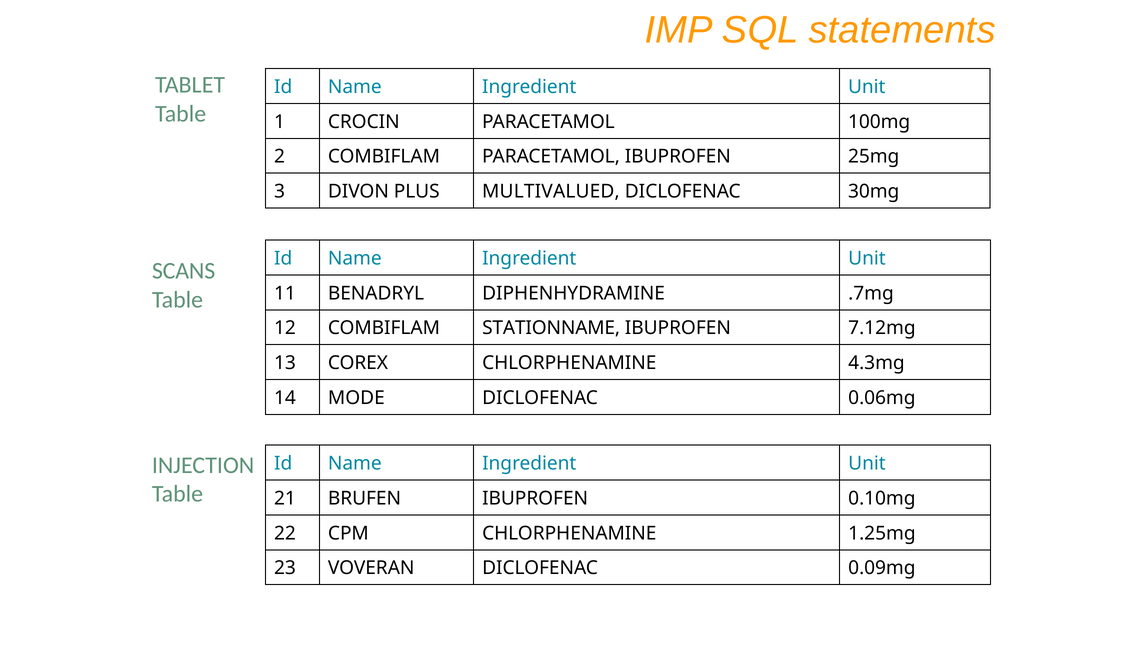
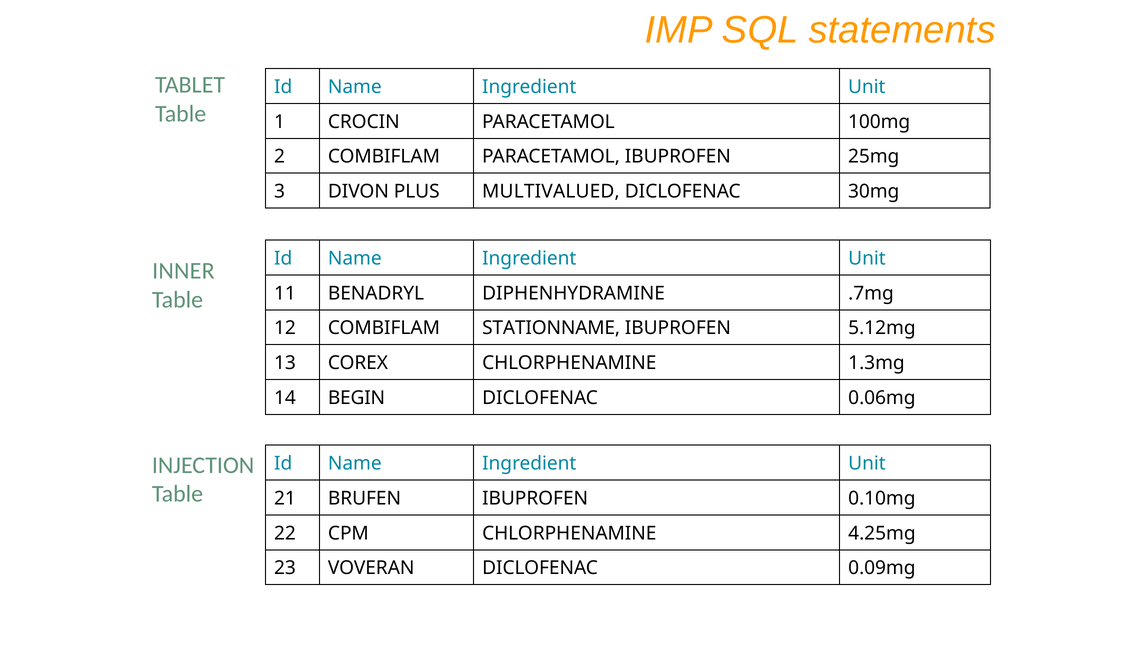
SCANS: SCANS -> INNER
7.12mg: 7.12mg -> 5.12mg
4.3mg: 4.3mg -> 1.3mg
MODE: MODE -> BEGIN
1.25mg: 1.25mg -> 4.25mg
